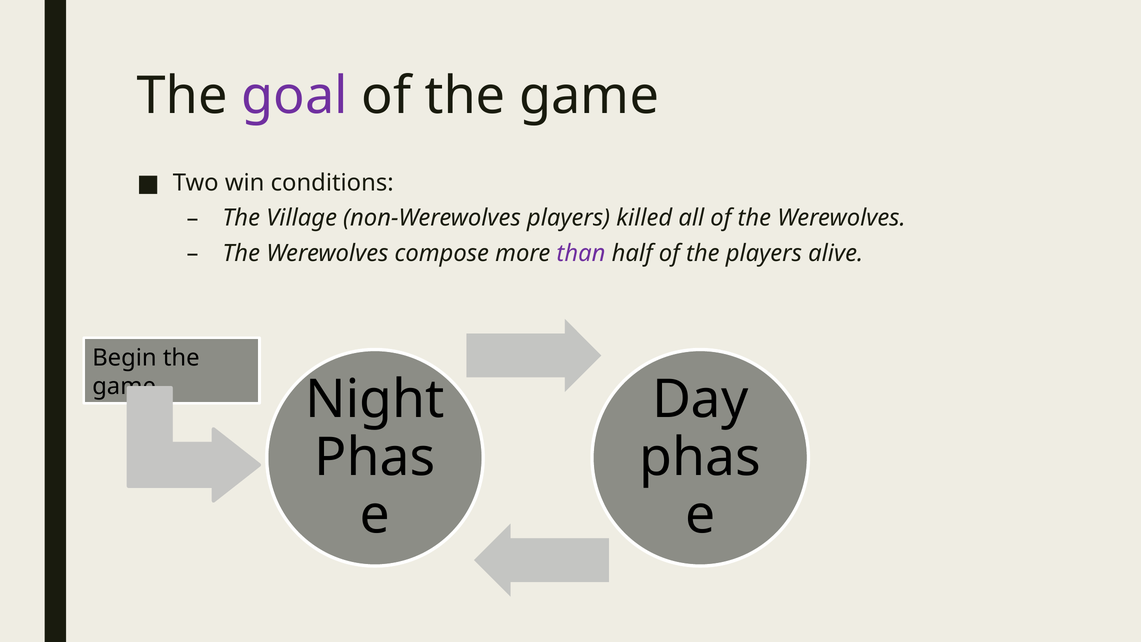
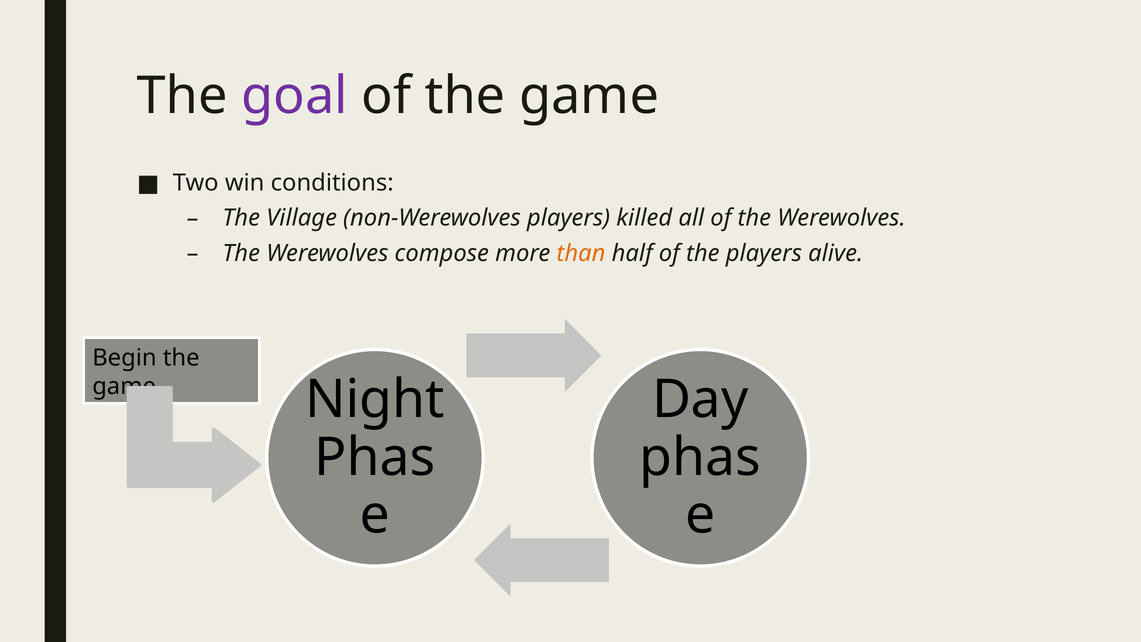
than colour: purple -> orange
